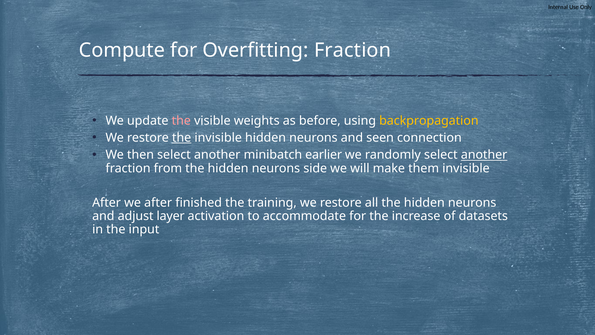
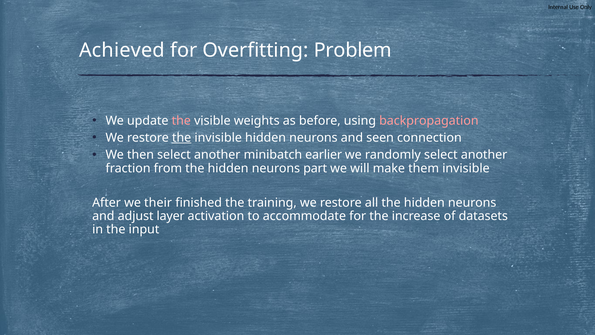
Compute: Compute -> Achieved
Overfitting Fraction: Fraction -> Problem
backpropagation colour: yellow -> pink
another at (484, 155) underline: present -> none
side: side -> part
we after: after -> their
